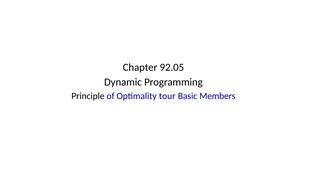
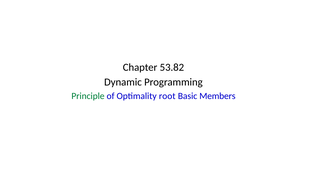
92.05: 92.05 -> 53.82
Principle colour: black -> green
tour: tour -> root
